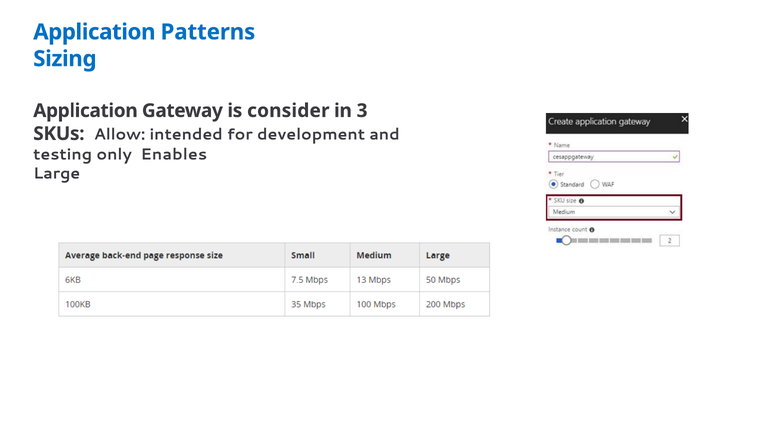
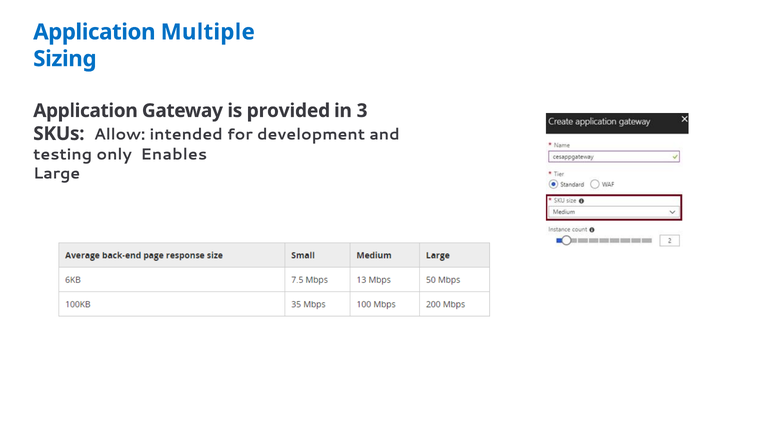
Patterns: Patterns -> Multiple
consider: consider -> provided
